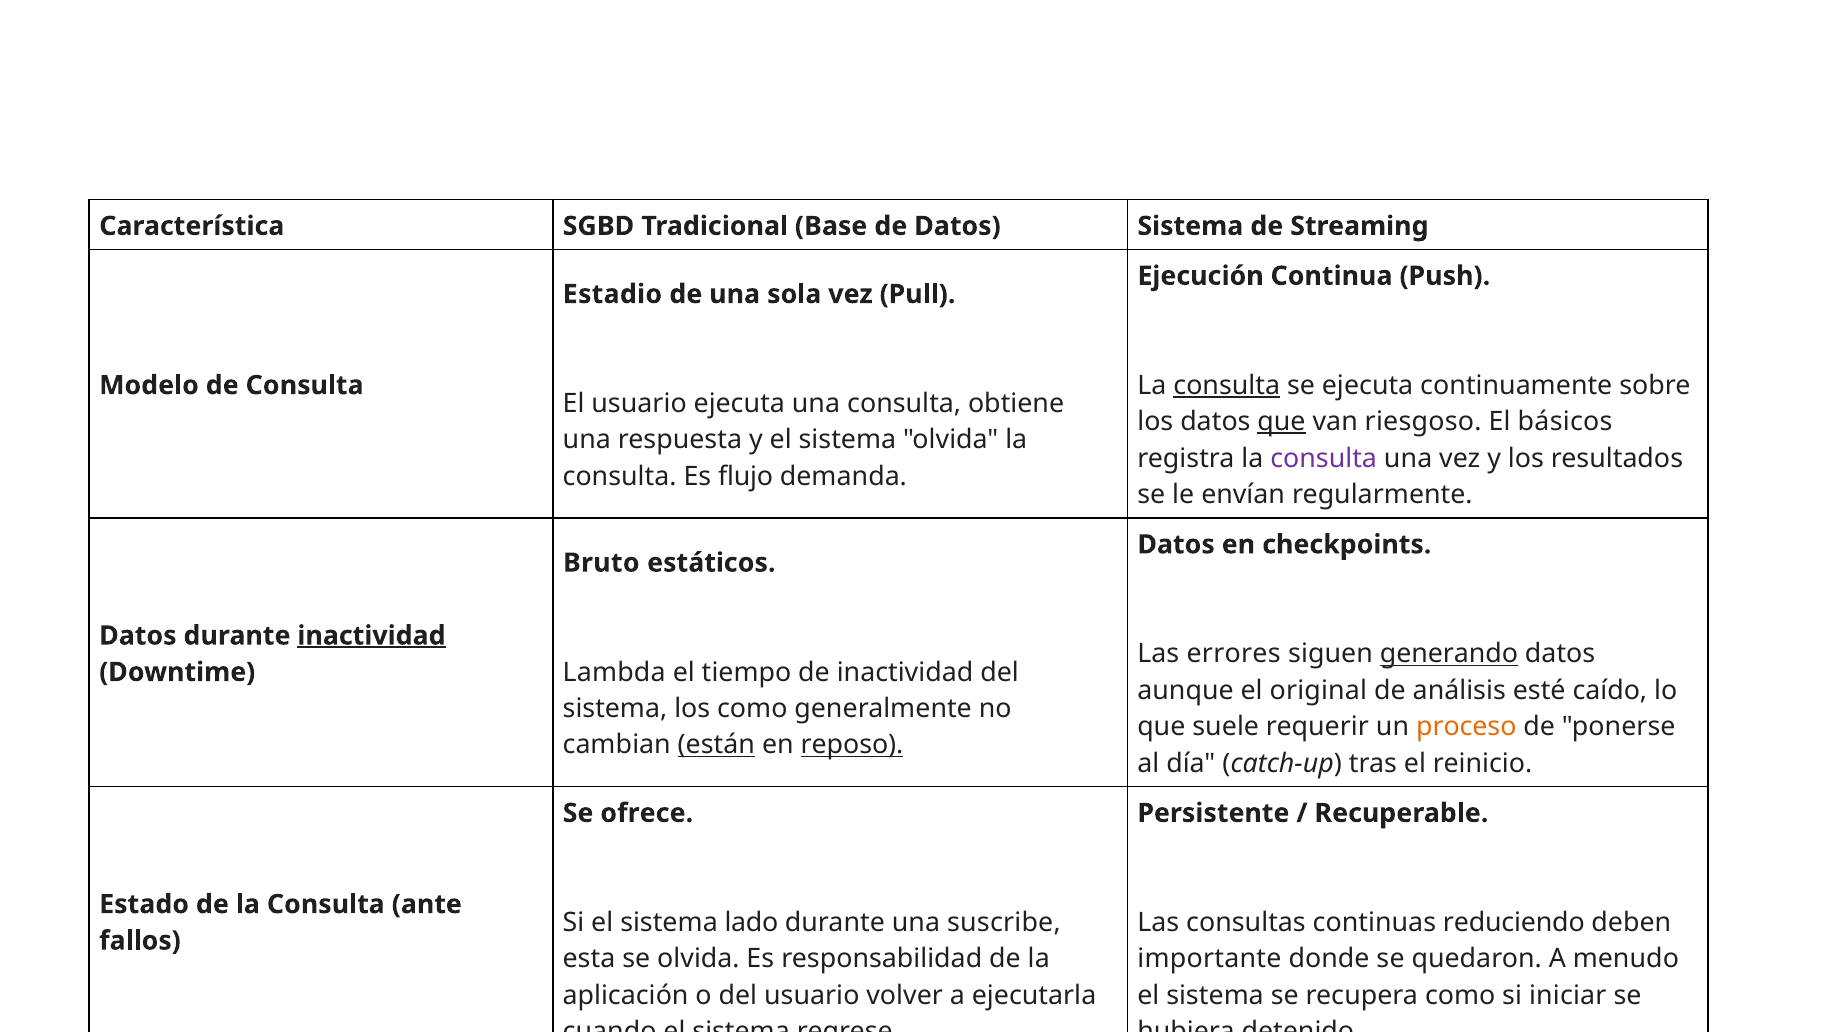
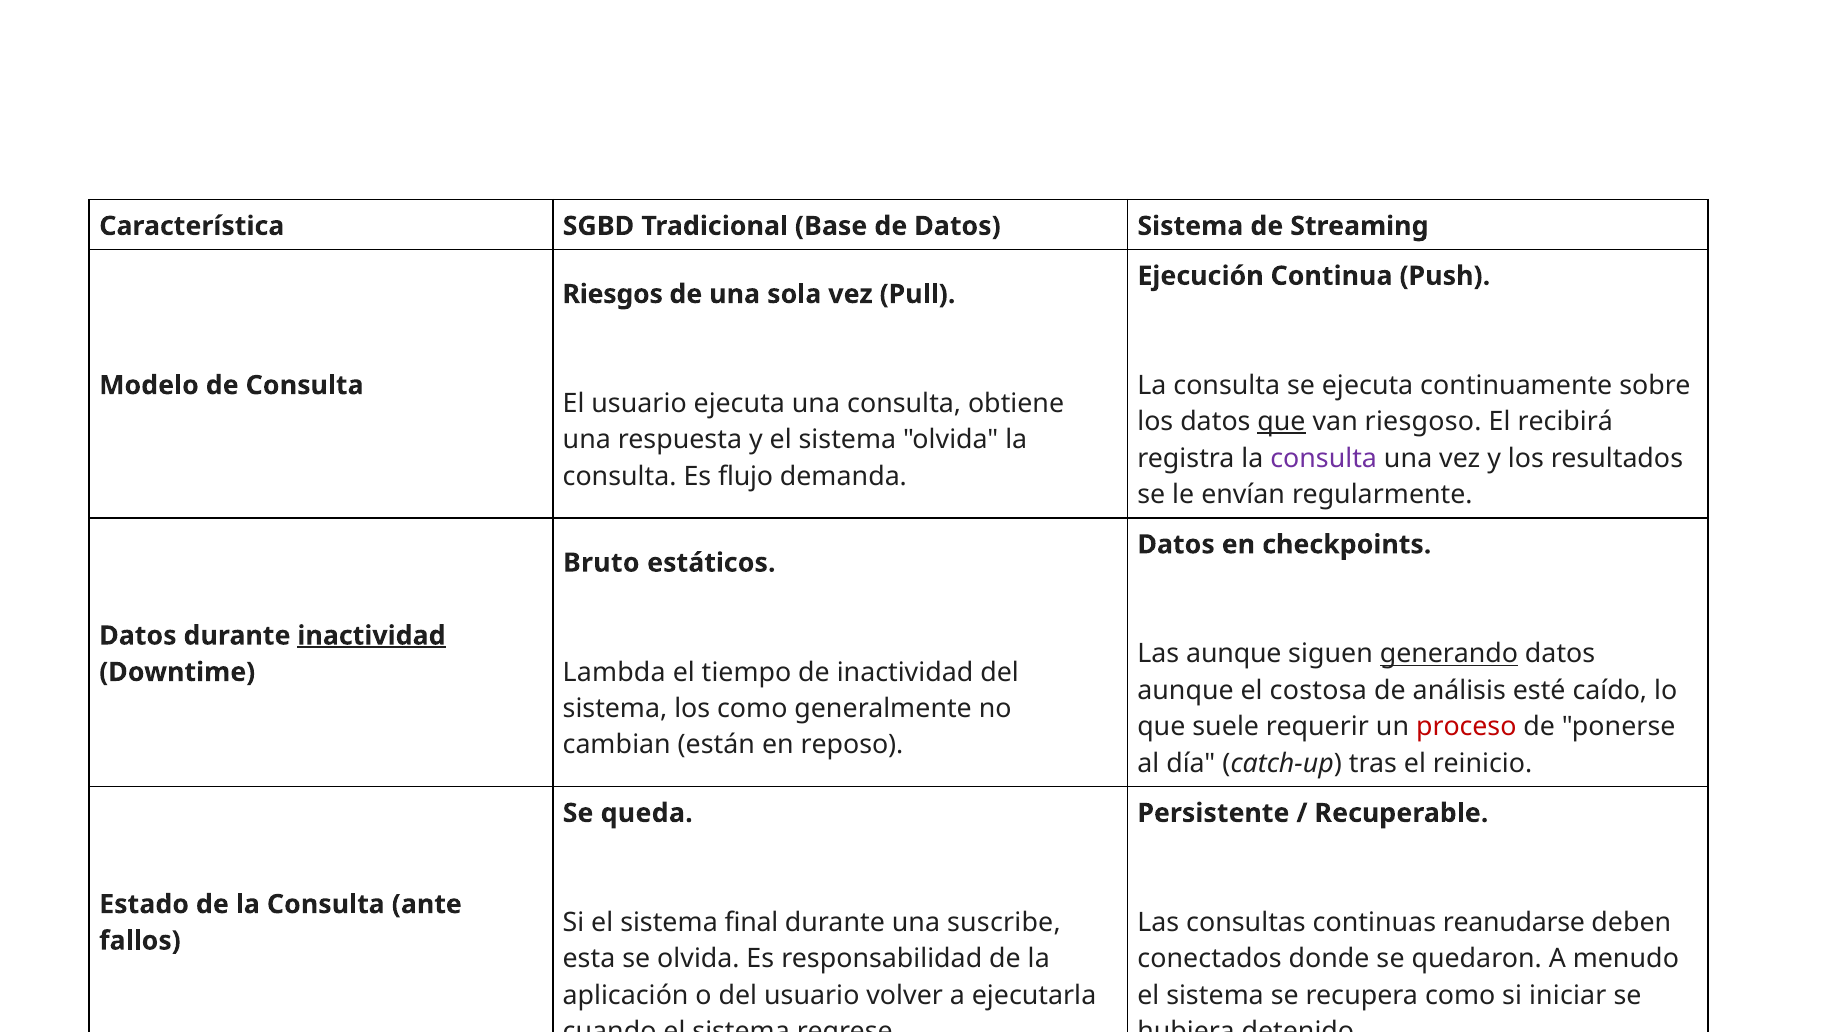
Estadio: Estadio -> Riesgos
consulta at (1227, 385) underline: present -> none
básicos: básicos -> recibirá
Las errores: errores -> aunque
original: original -> costosa
proceso colour: orange -> red
están underline: present -> none
reposo underline: present -> none
ofrece: ofrece -> queda
lado: lado -> final
reduciendo: reduciendo -> reanudarse
importante: importante -> conectados
